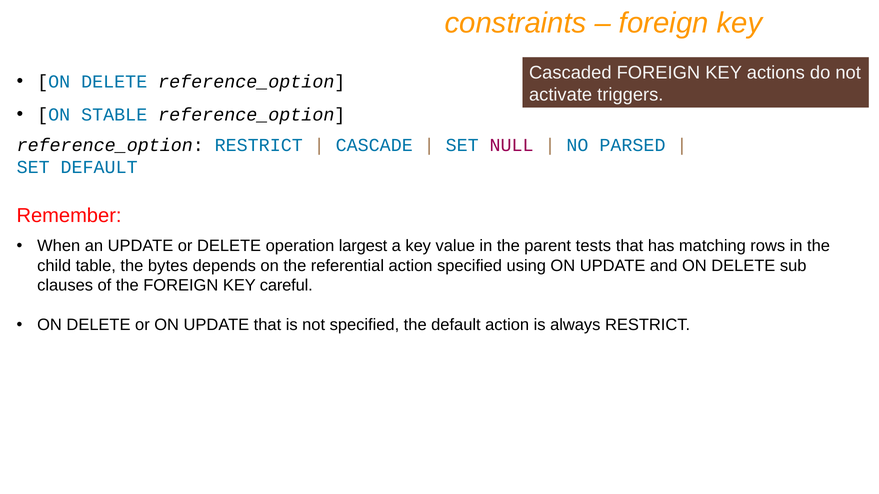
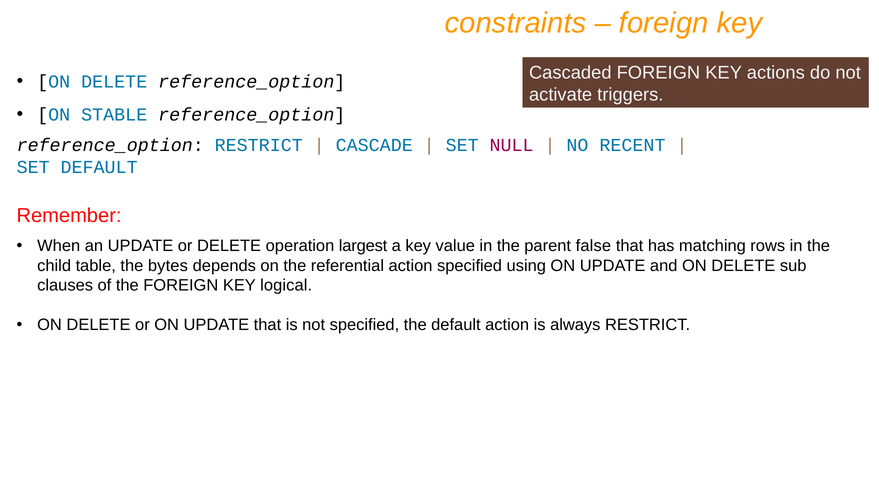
PARSED: PARSED -> RECENT
tests: tests -> false
careful: careful -> logical
